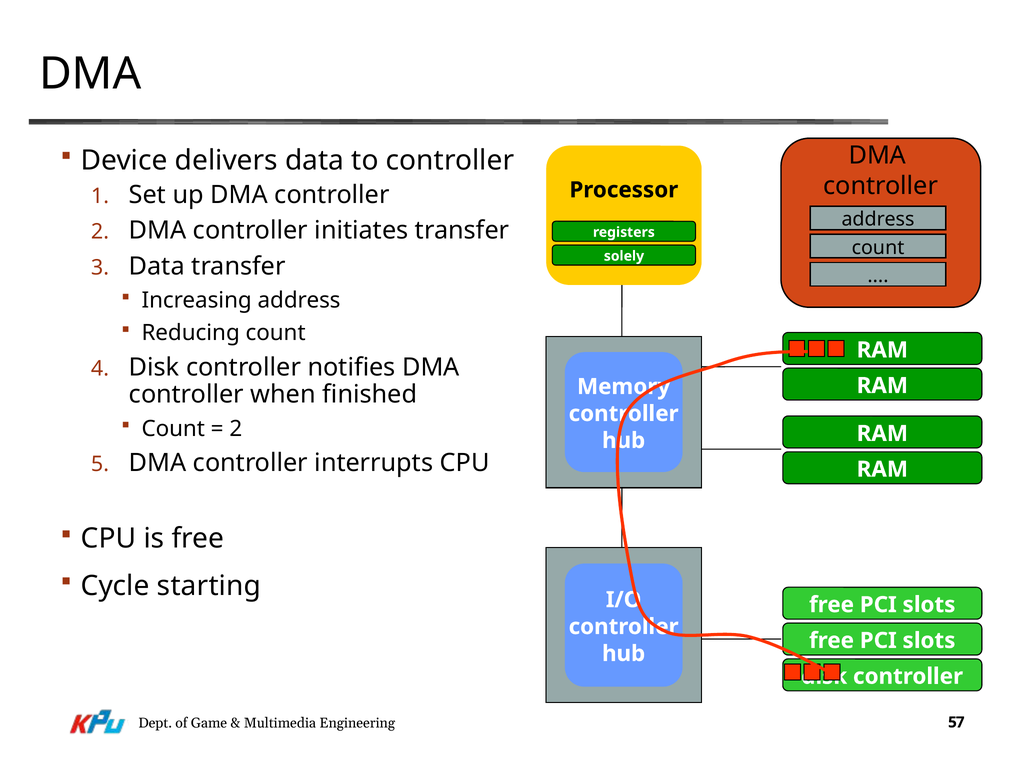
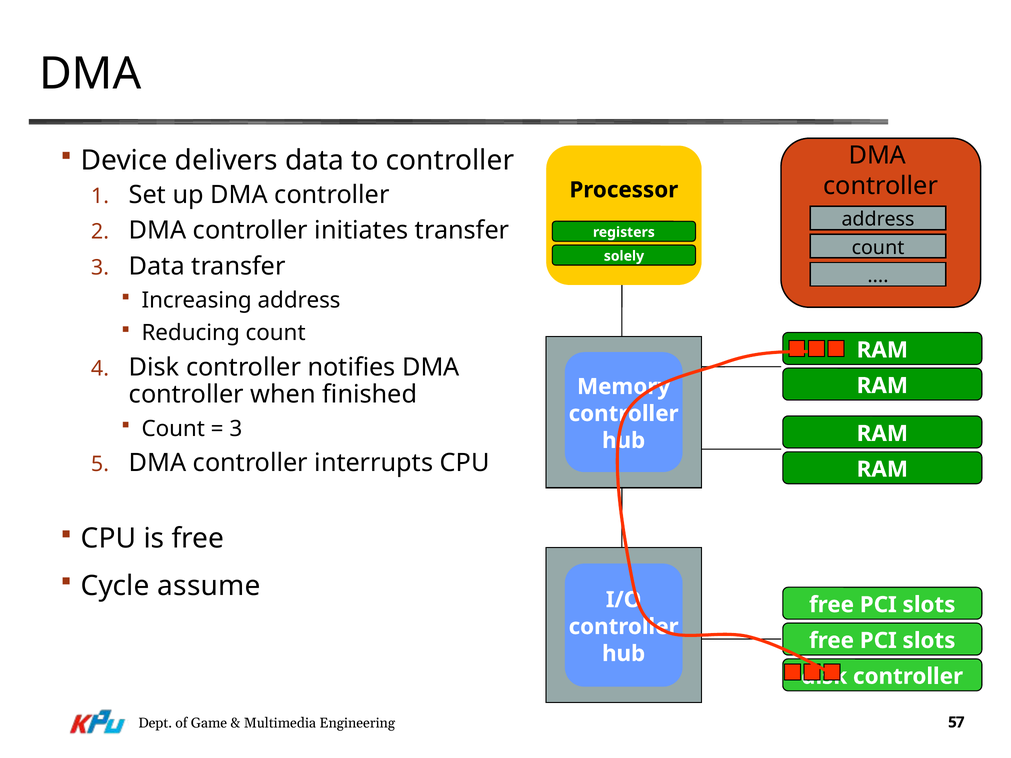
2 at (236, 429): 2 -> 3
starting: starting -> assume
